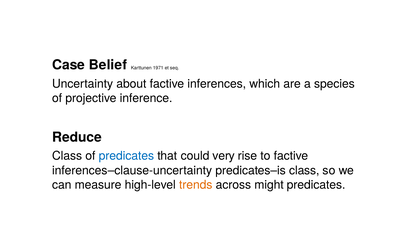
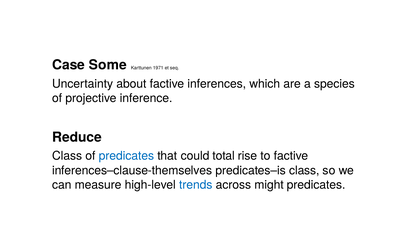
Belief: Belief -> Some
very: very -> total
inferences–clause-uncertainty: inferences–clause-uncertainty -> inferences–clause-themselves
trends colour: orange -> blue
